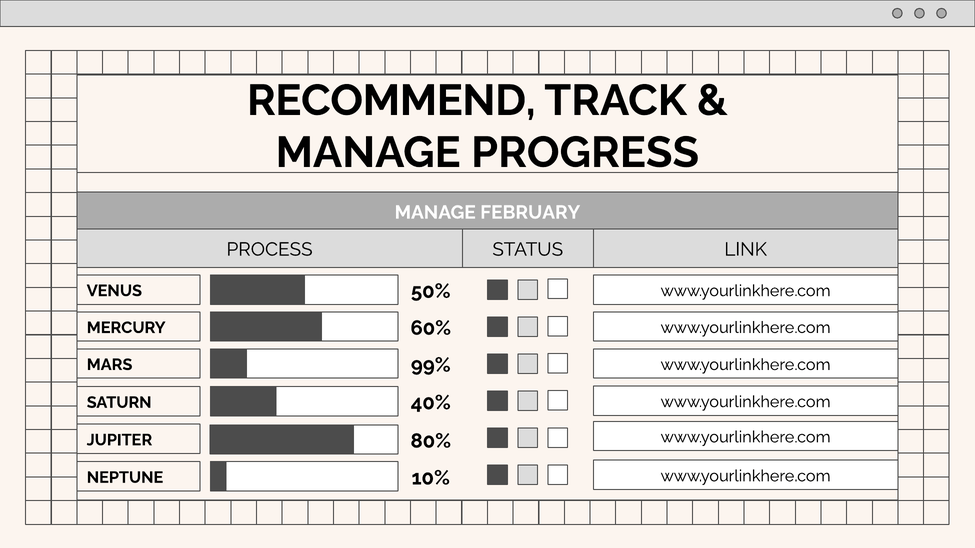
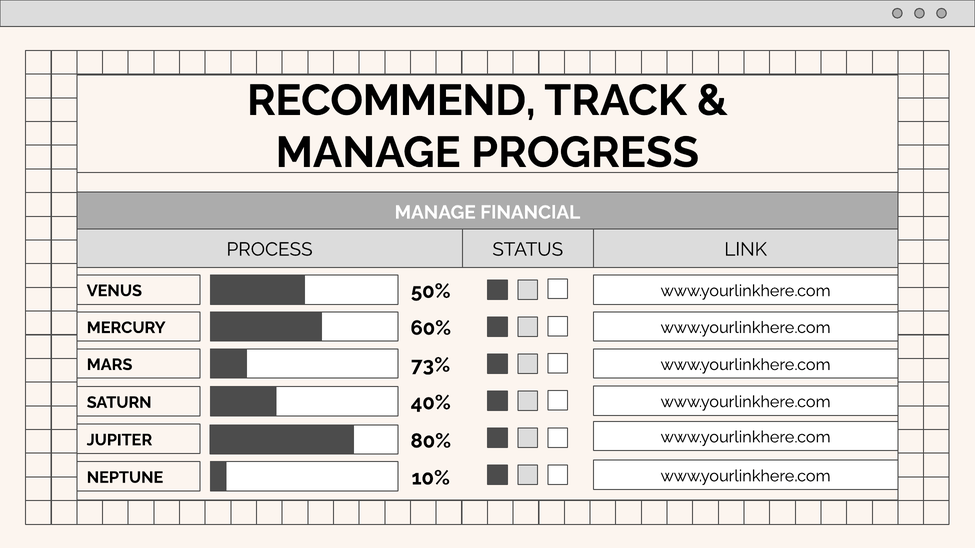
FEBRUARY: FEBRUARY -> FINANCIAL
99%: 99% -> 73%
